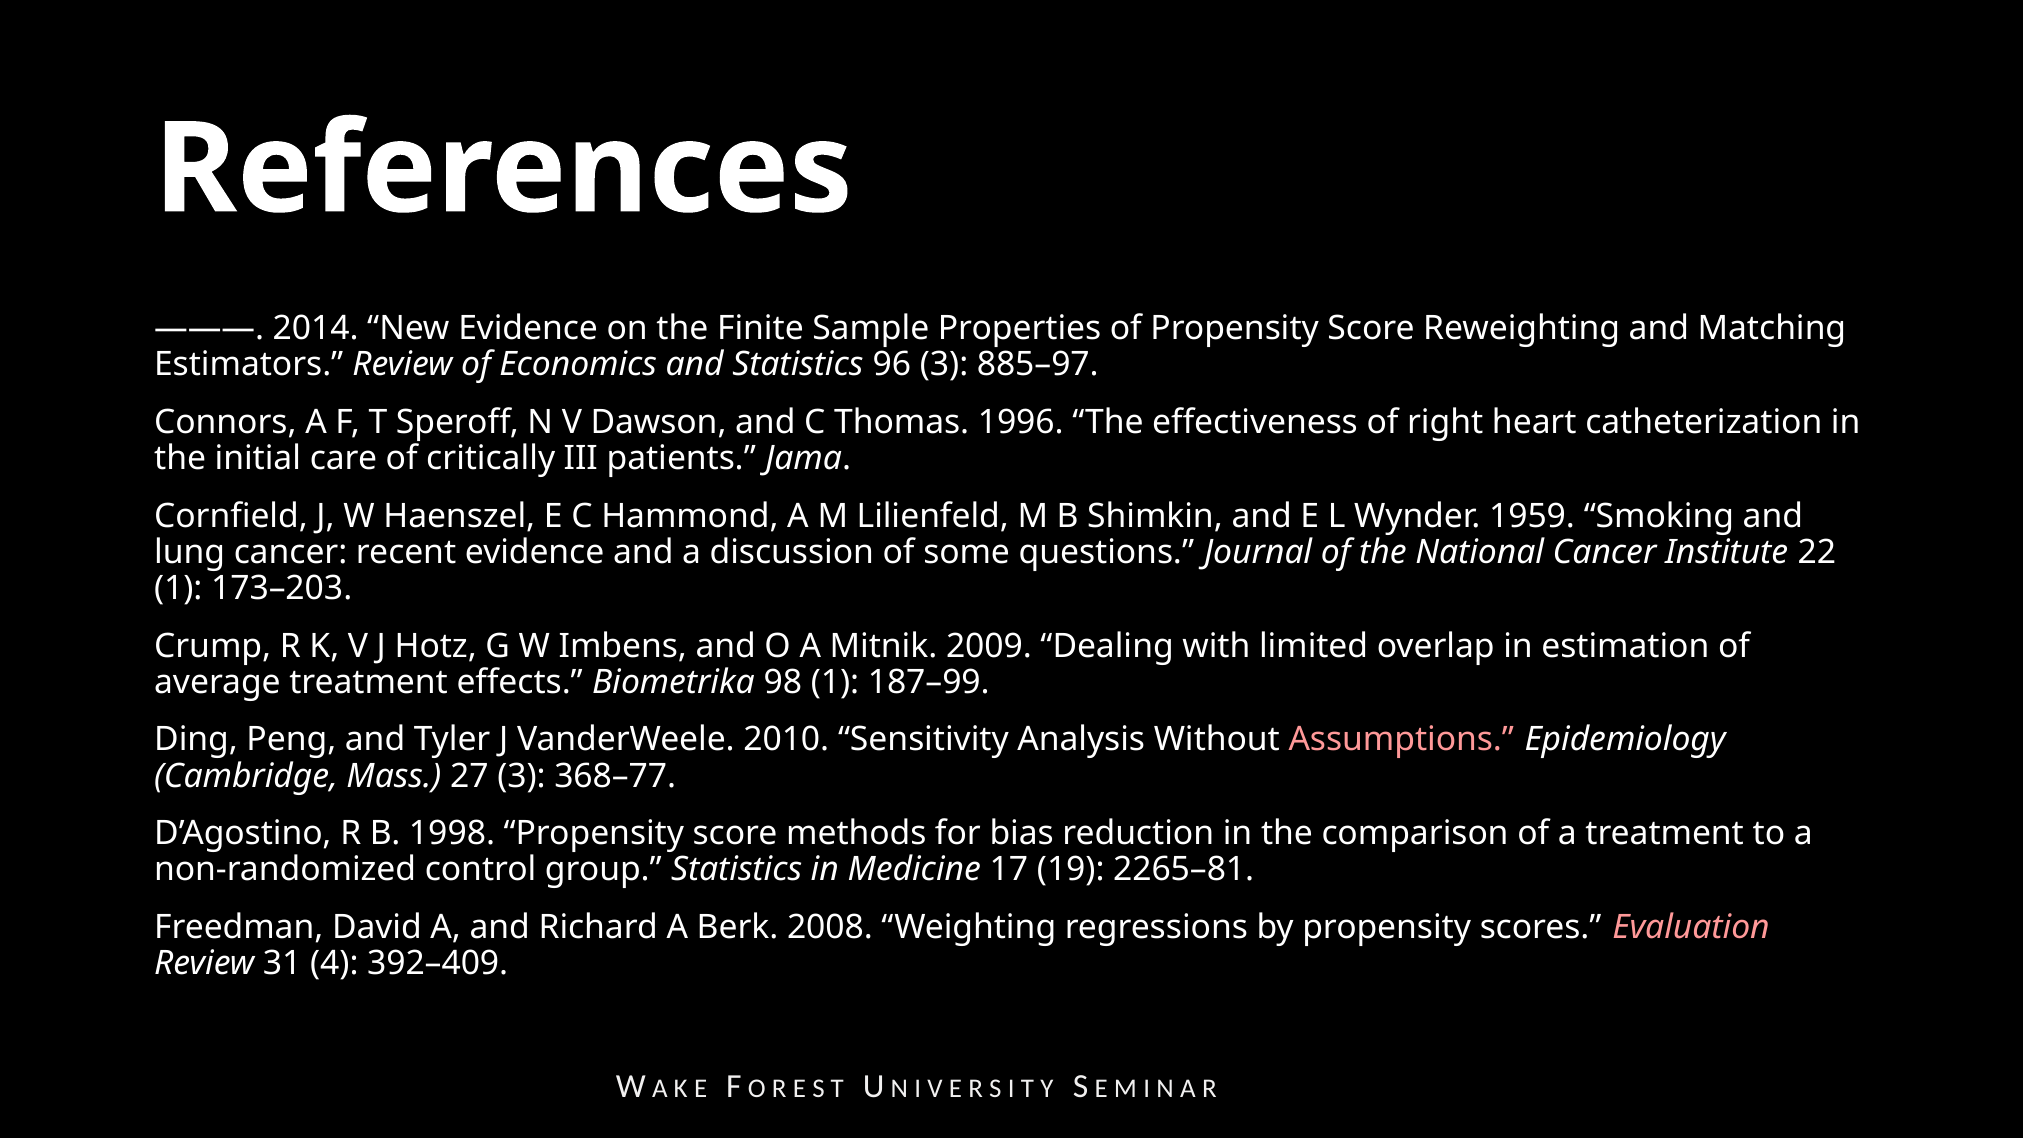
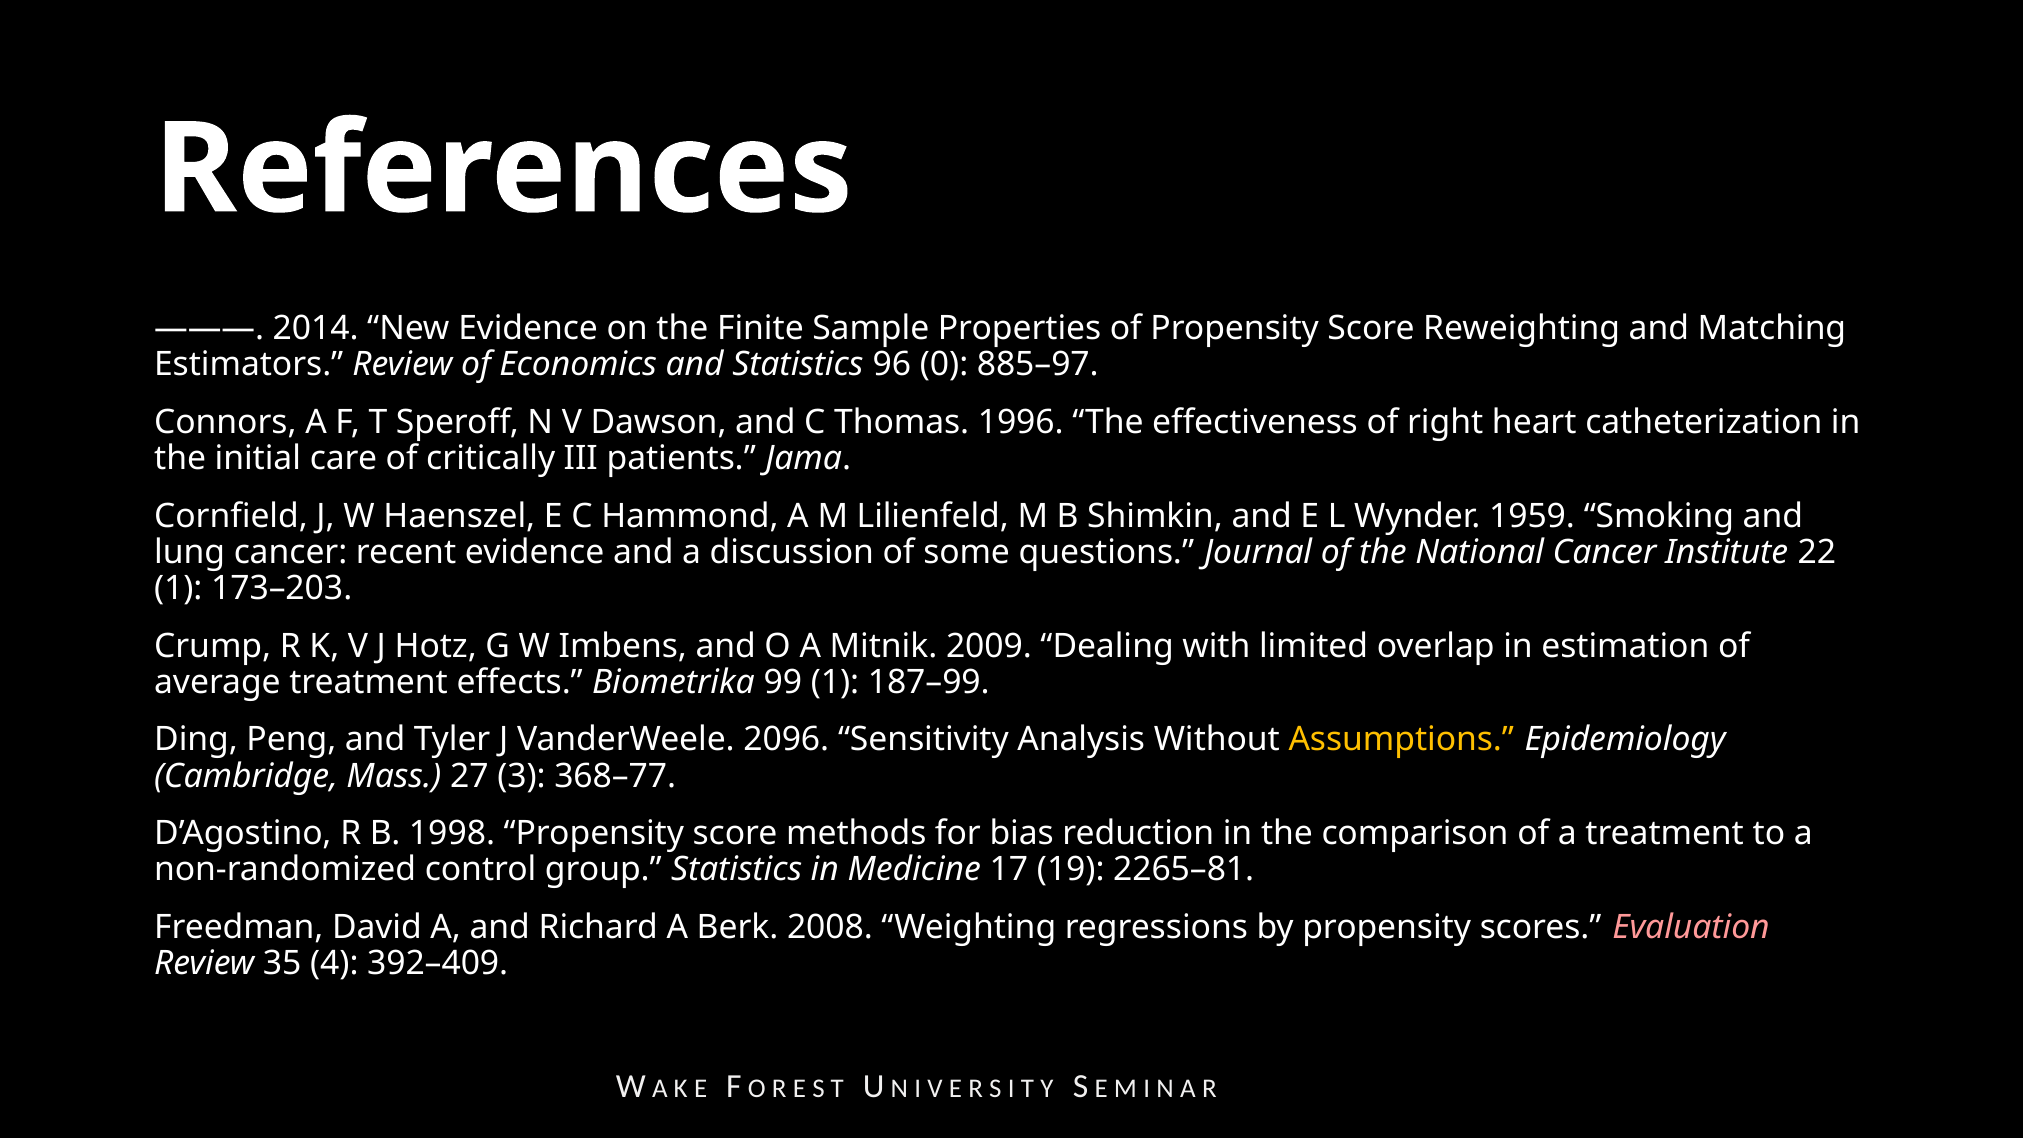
96 3: 3 -> 0
98: 98 -> 99
2010: 2010 -> 2096
Assumptions colour: pink -> yellow
31: 31 -> 35
